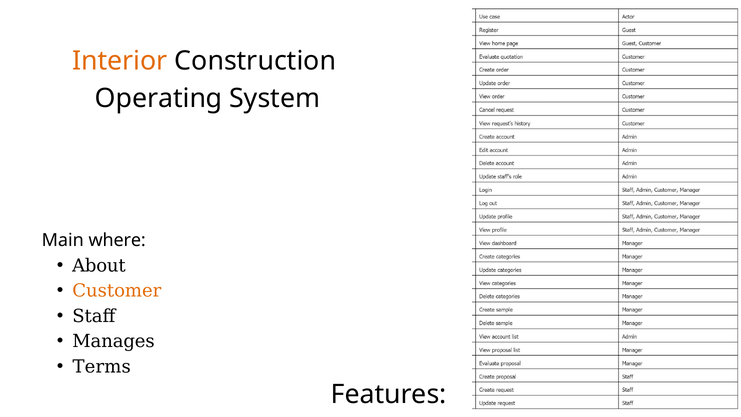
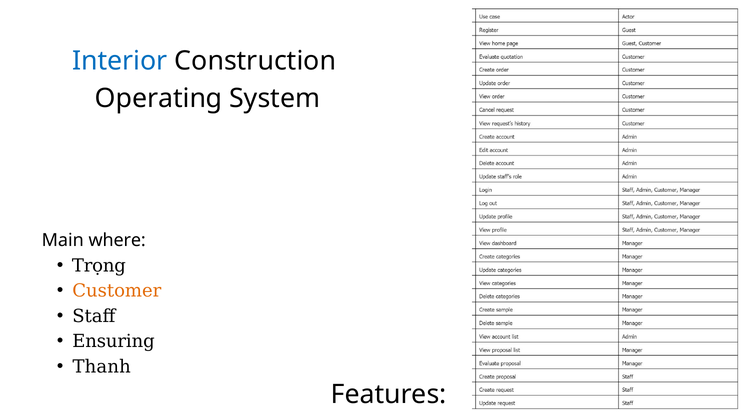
Interior colour: orange -> blue
About: About -> Trọng
Manages: Manages -> Ensuring
Terms: Terms -> Thanh
